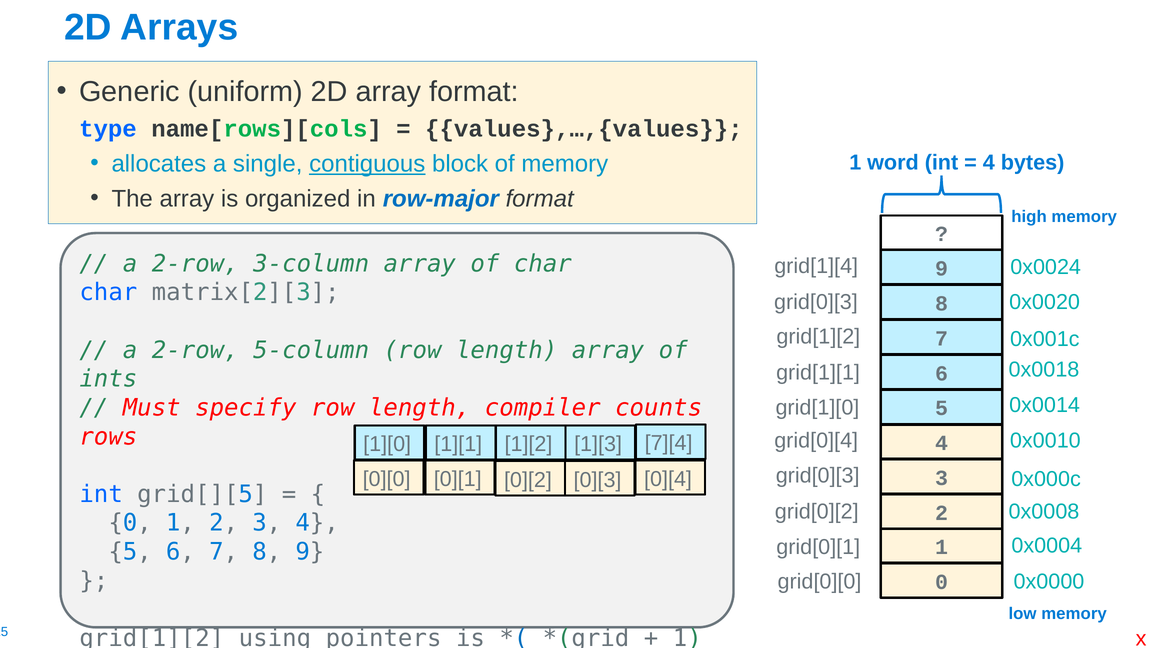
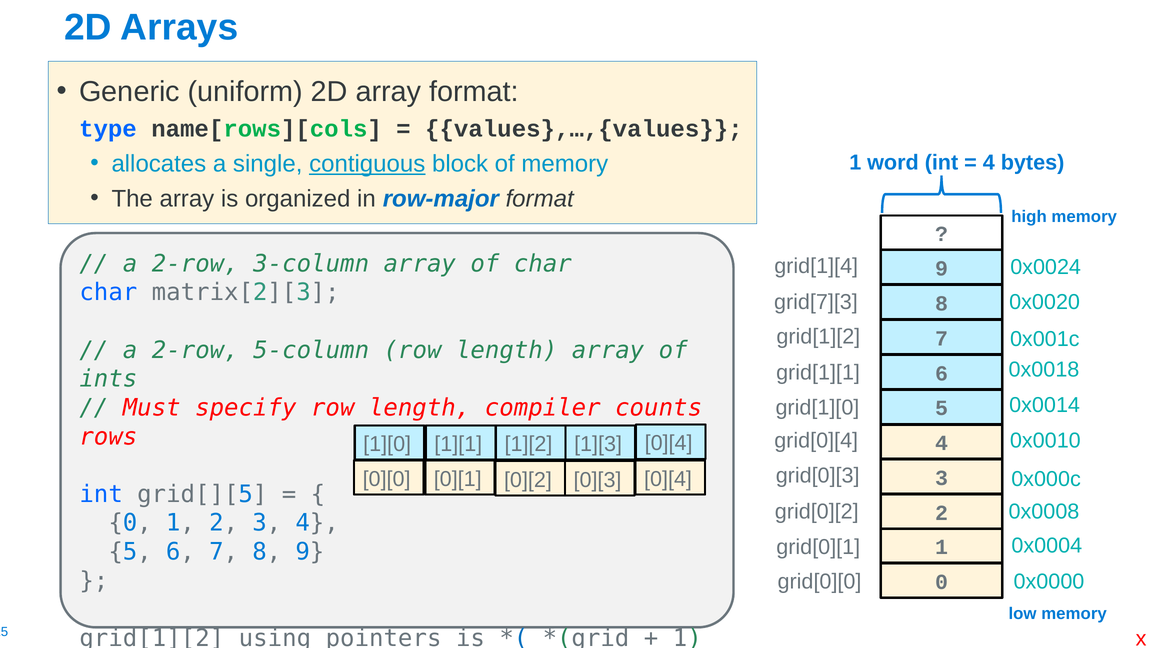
grid[0][3 at (816, 302): grid[0][3 -> grid[7][3
7][4 at (669, 443): 7][4 -> 0][4
